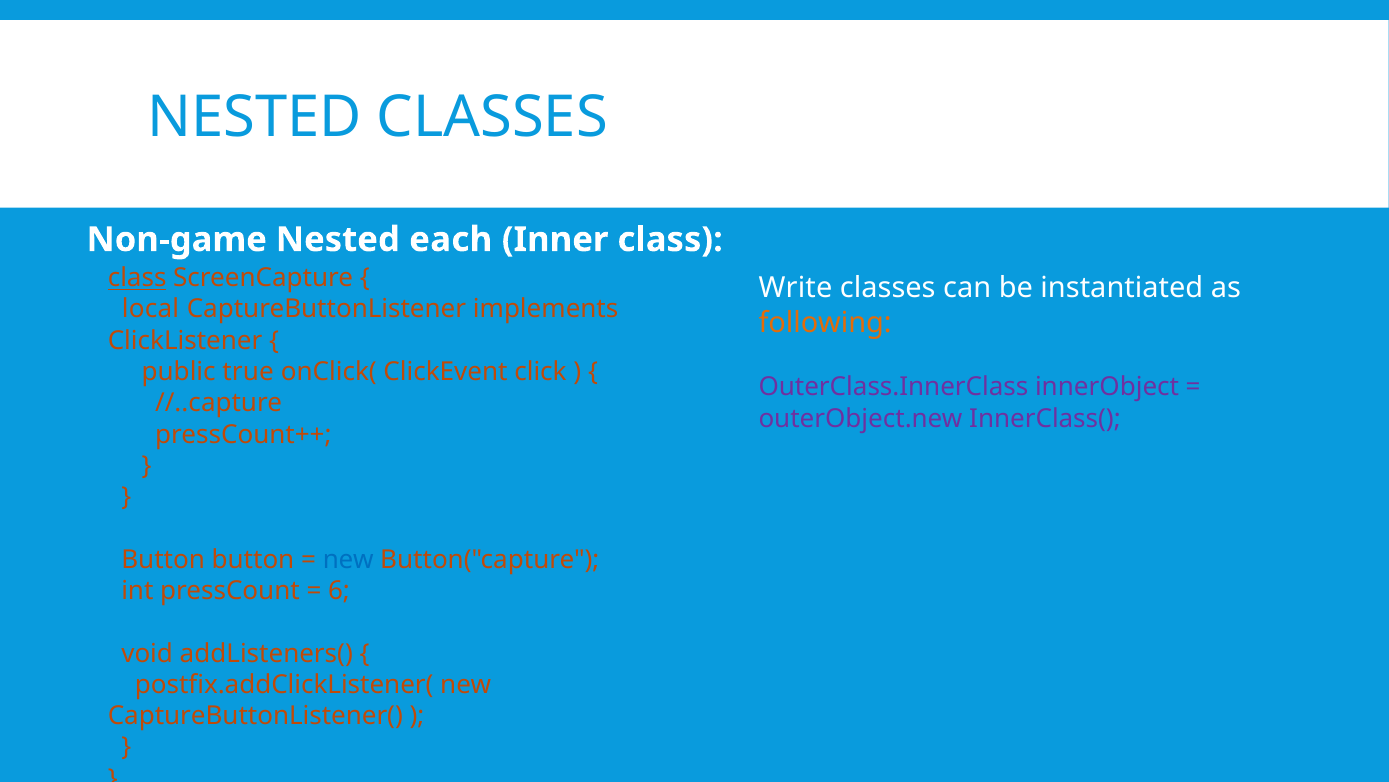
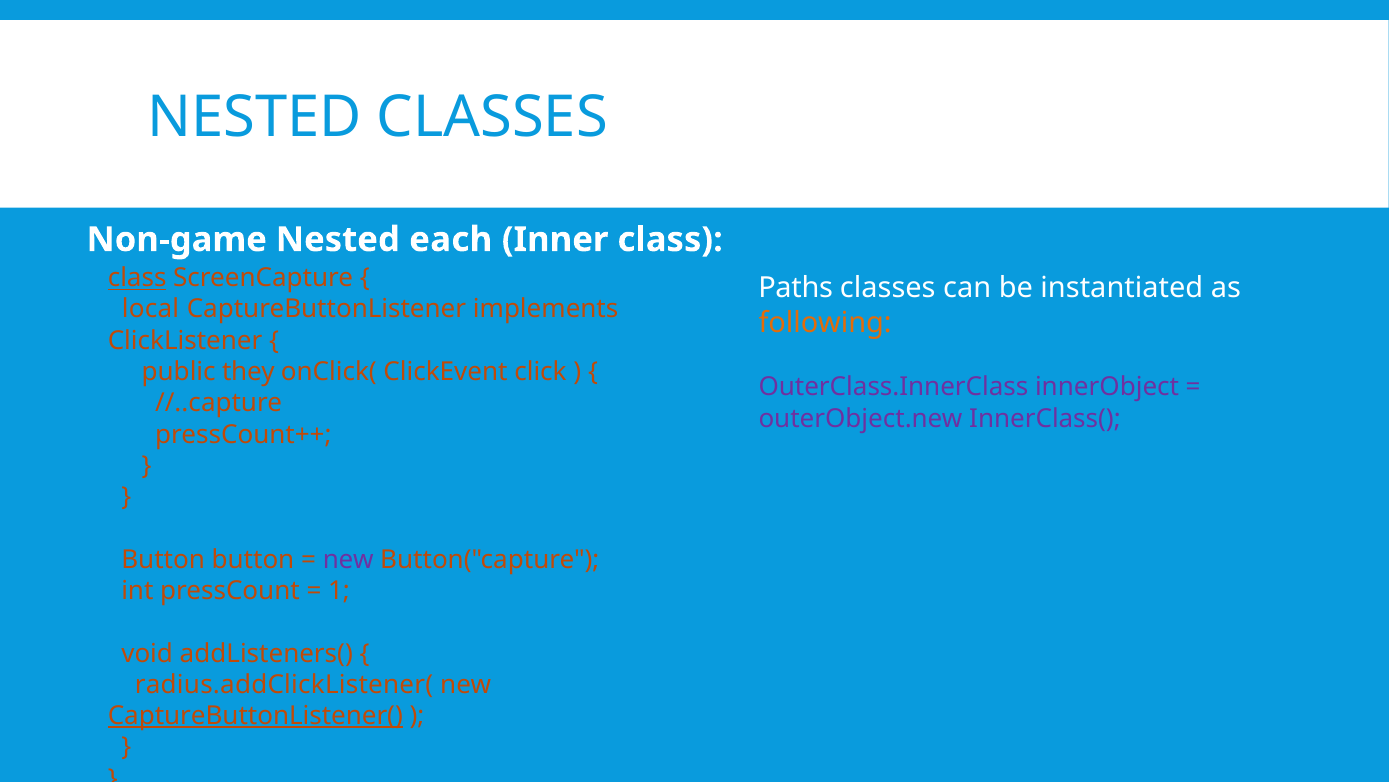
Write: Write -> Paths
true: true -> they
new at (348, 559) colour: blue -> purple
6: 6 -> 1
postfix.addClickListener(: postfix.addClickListener( -> radius.addClickListener(
CaptureButtonListener( underline: none -> present
